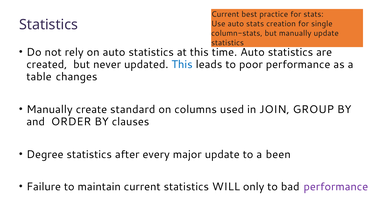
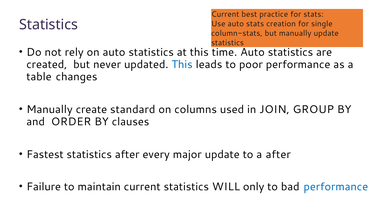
Degree: Degree -> Fastest
a been: been -> after
performance at (336, 187) colour: purple -> blue
